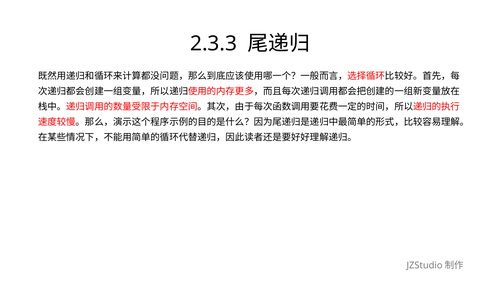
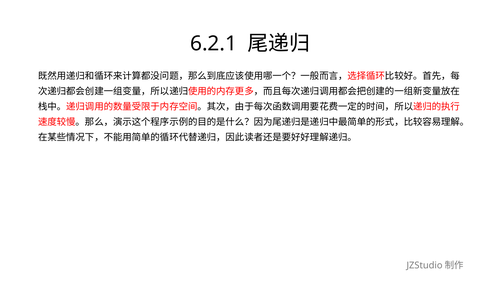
2.3.3: 2.3.3 -> 6.2.1
